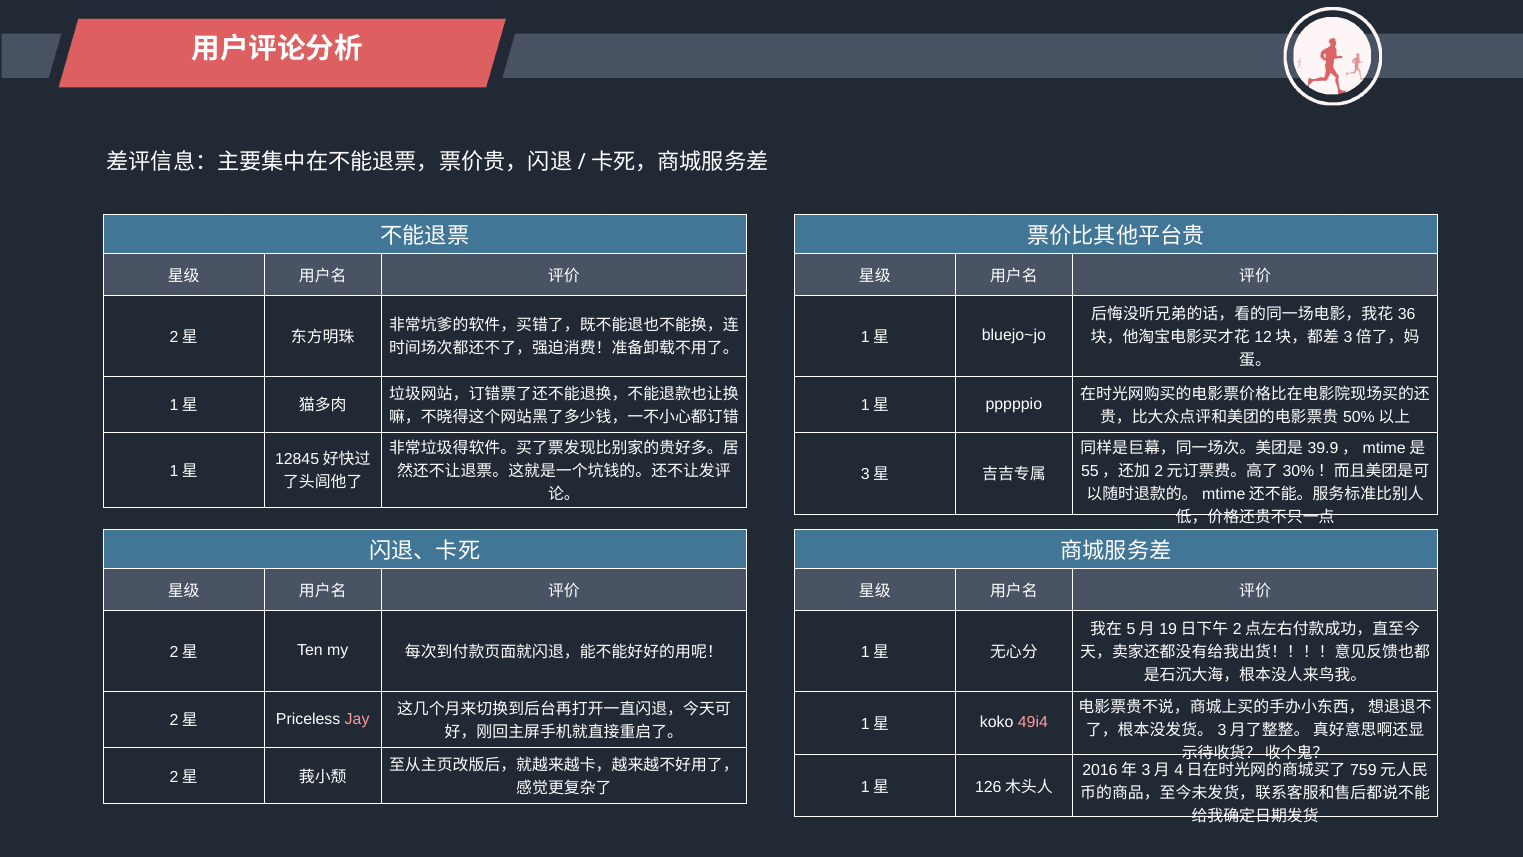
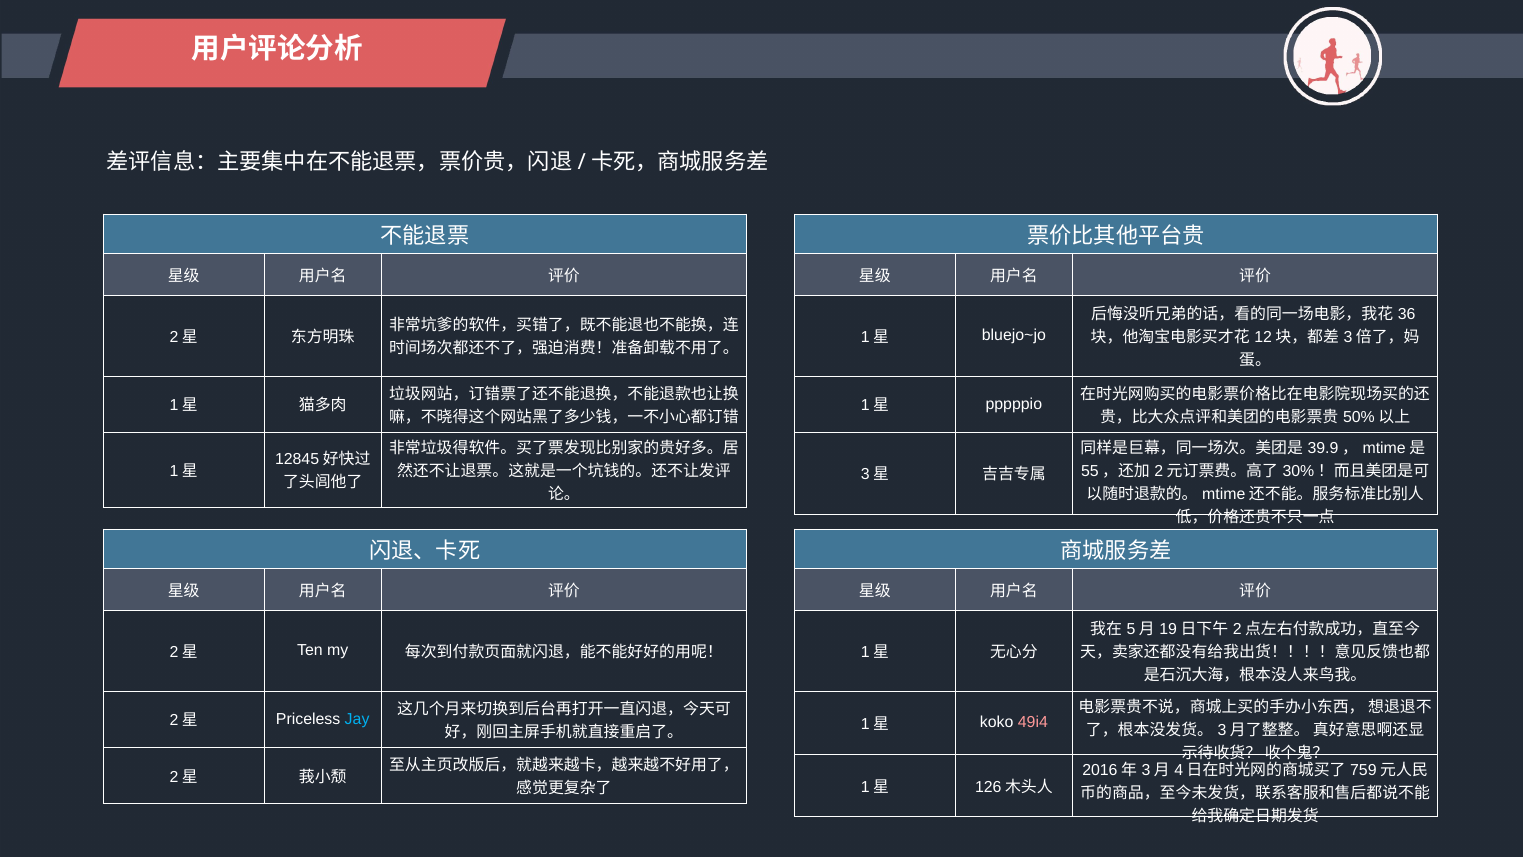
Jay colour: pink -> light blue
